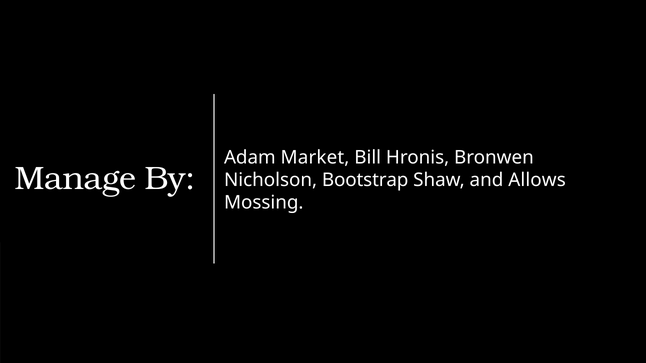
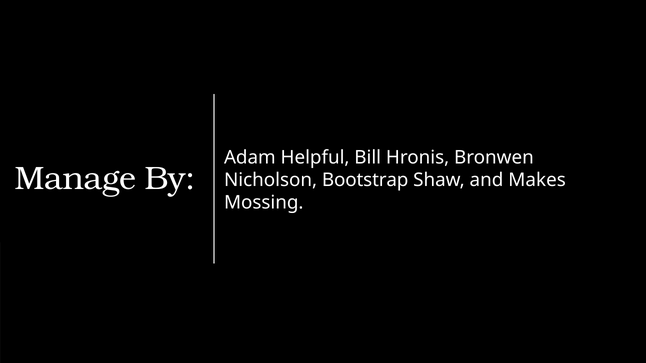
Market: Market -> Helpful
Allows: Allows -> Makes
